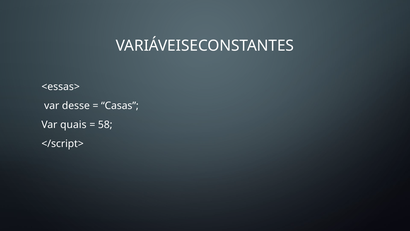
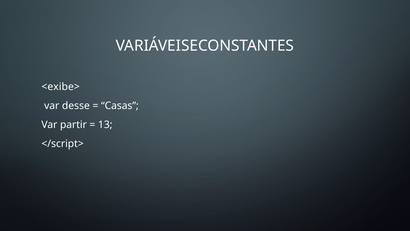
<essas>: <essas> -> <exibe>
quais: quais -> partir
58: 58 -> 13
